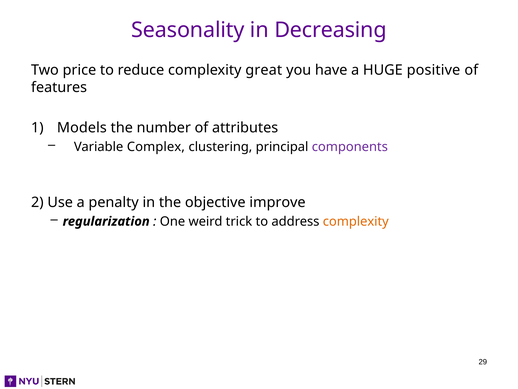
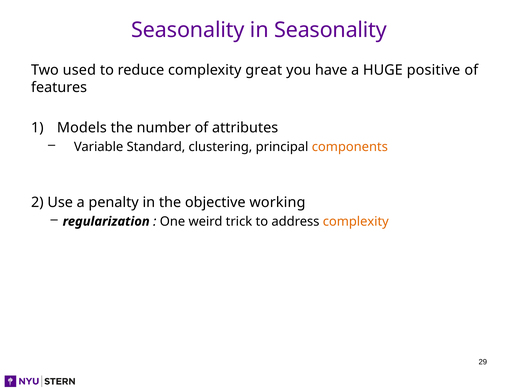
in Decreasing: Decreasing -> Seasonality
price: price -> used
Complex: Complex -> Standard
components colour: purple -> orange
improve: improve -> working
